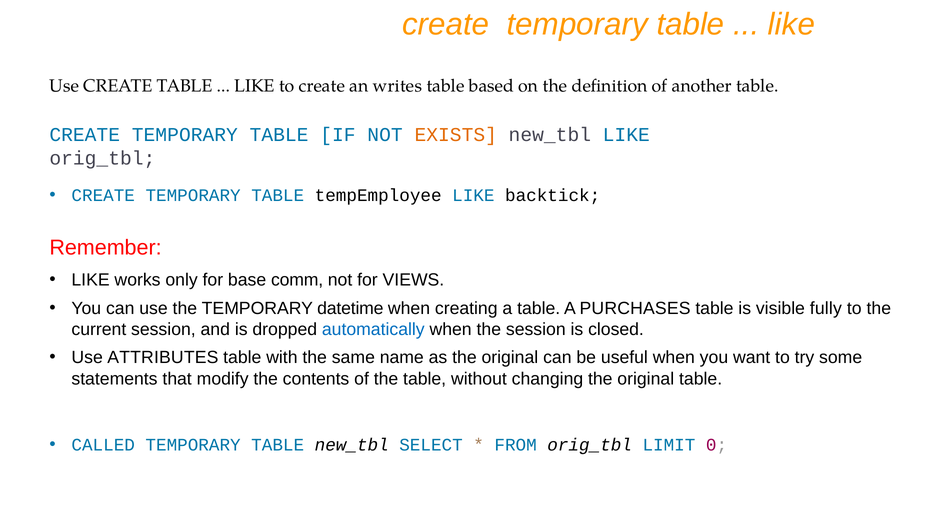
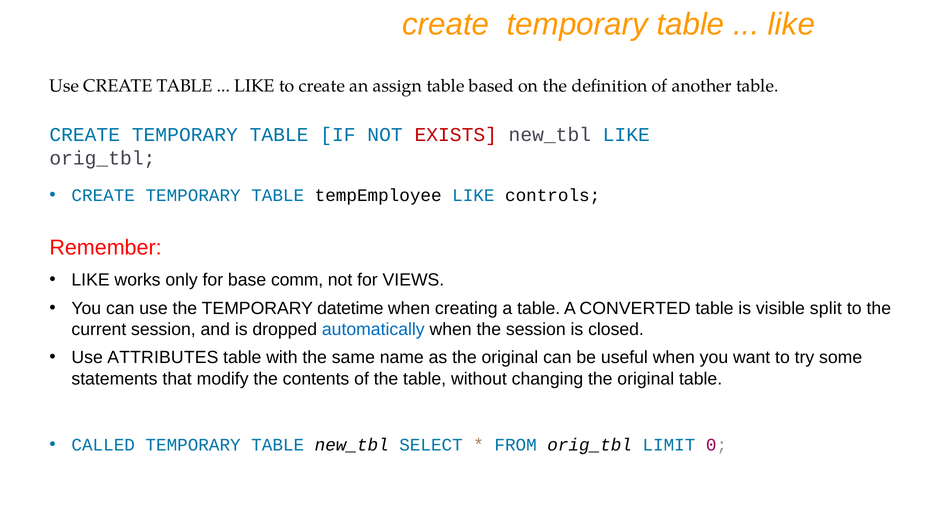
writes: writes -> assign
EXISTS colour: orange -> red
backtick: backtick -> controls
PURCHASES: PURCHASES -> CONVERTED
fully: fully -> split
